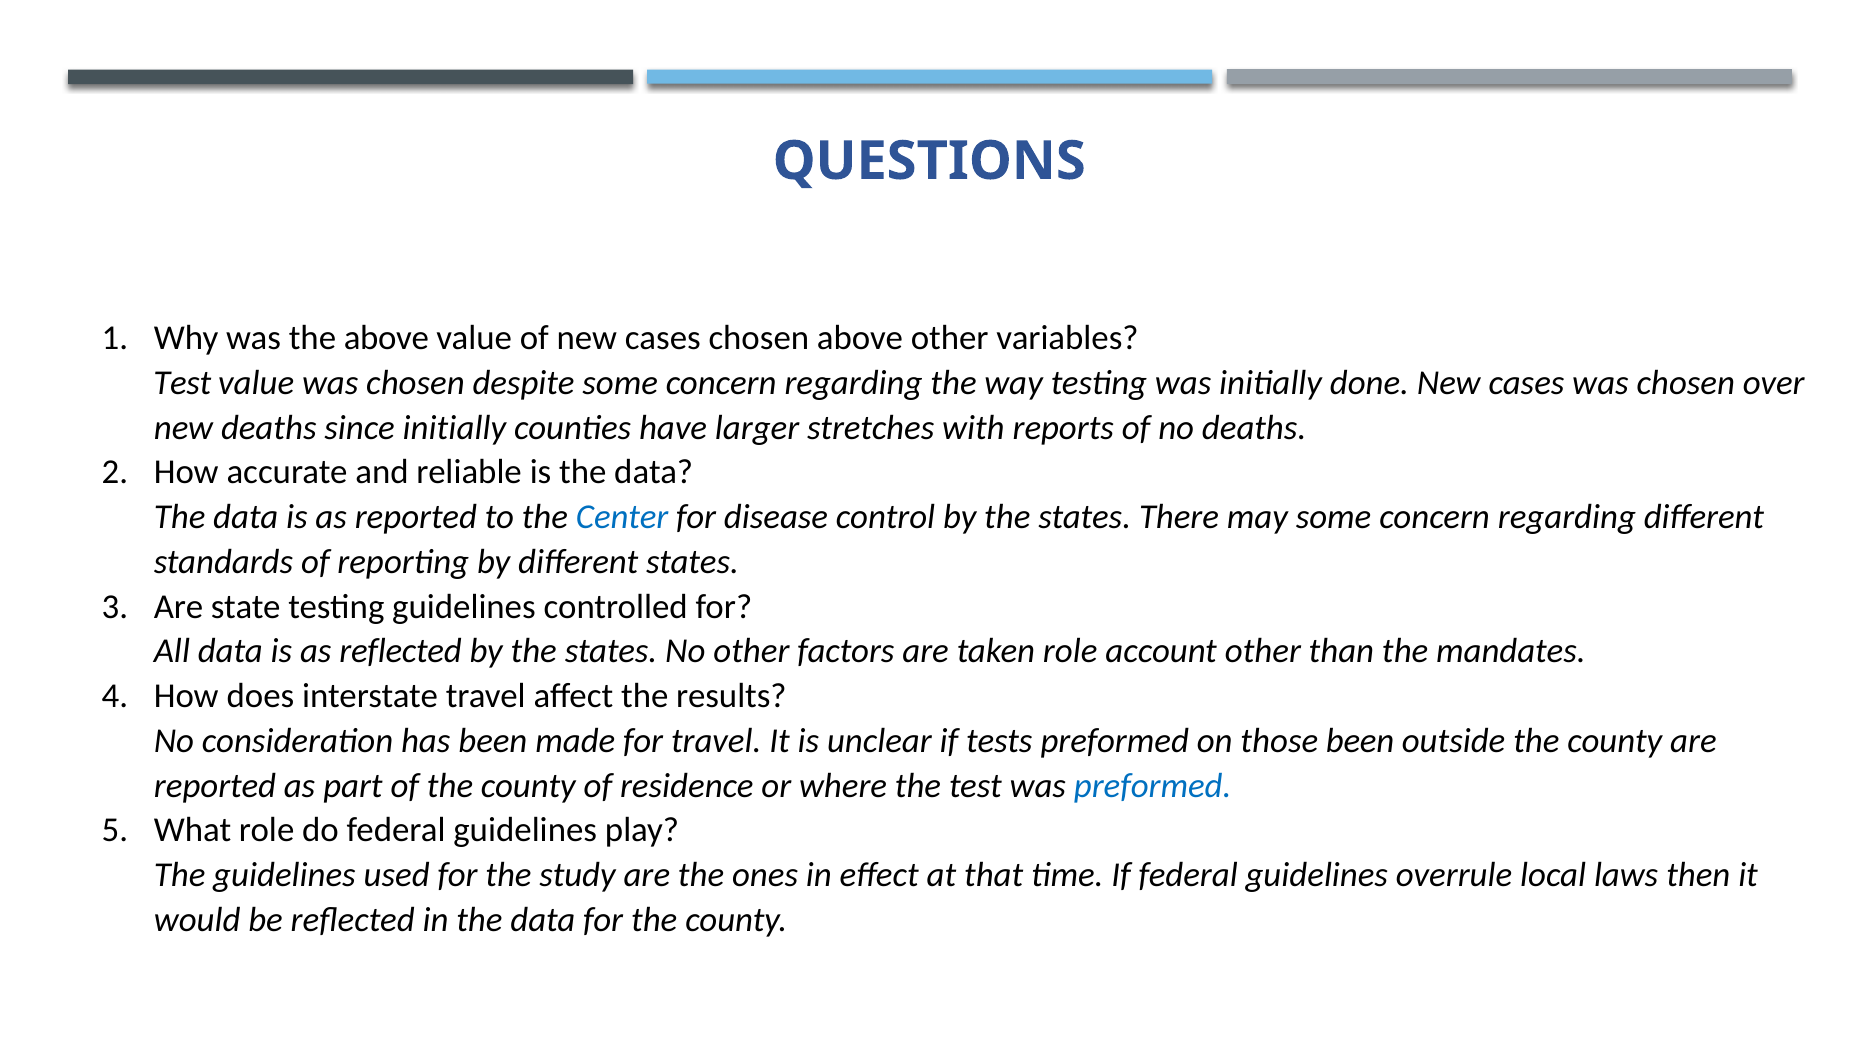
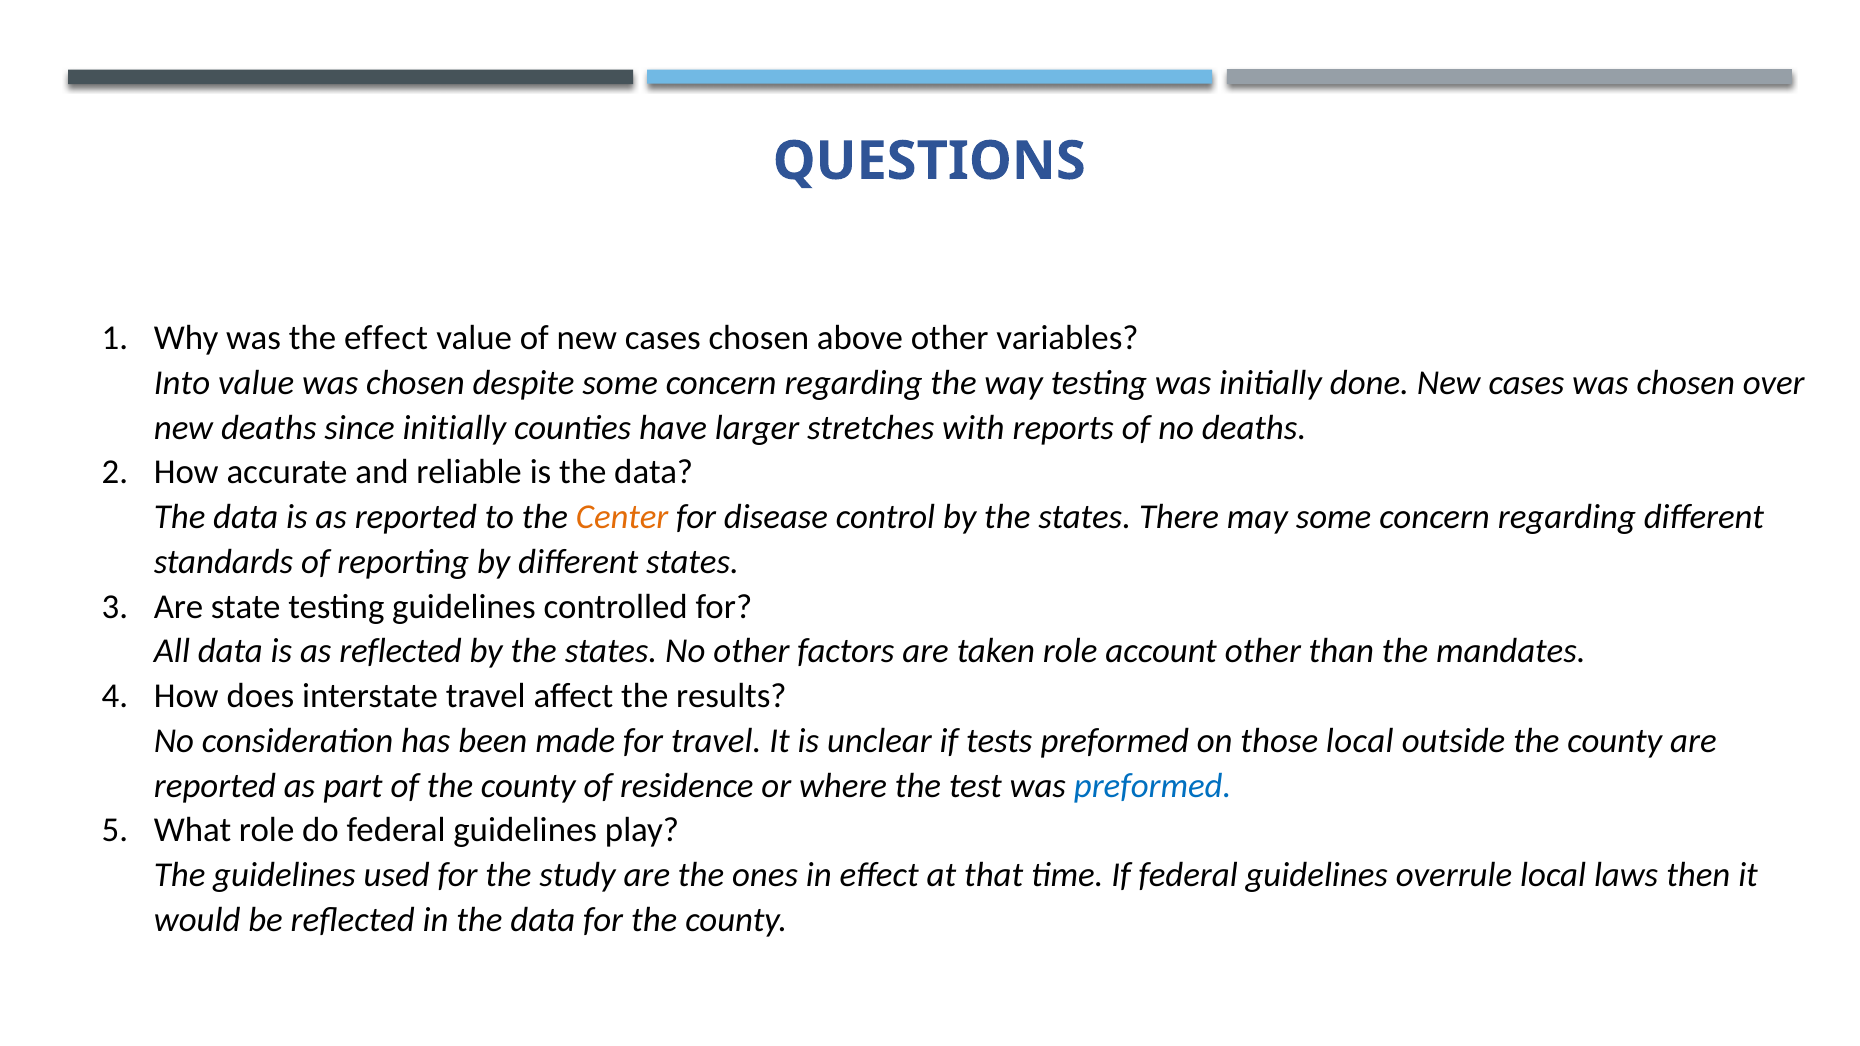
the above: above -> effect
Test at (182, 383): Test -> Into
Center colour: blue -> orange
those been: been -> local
